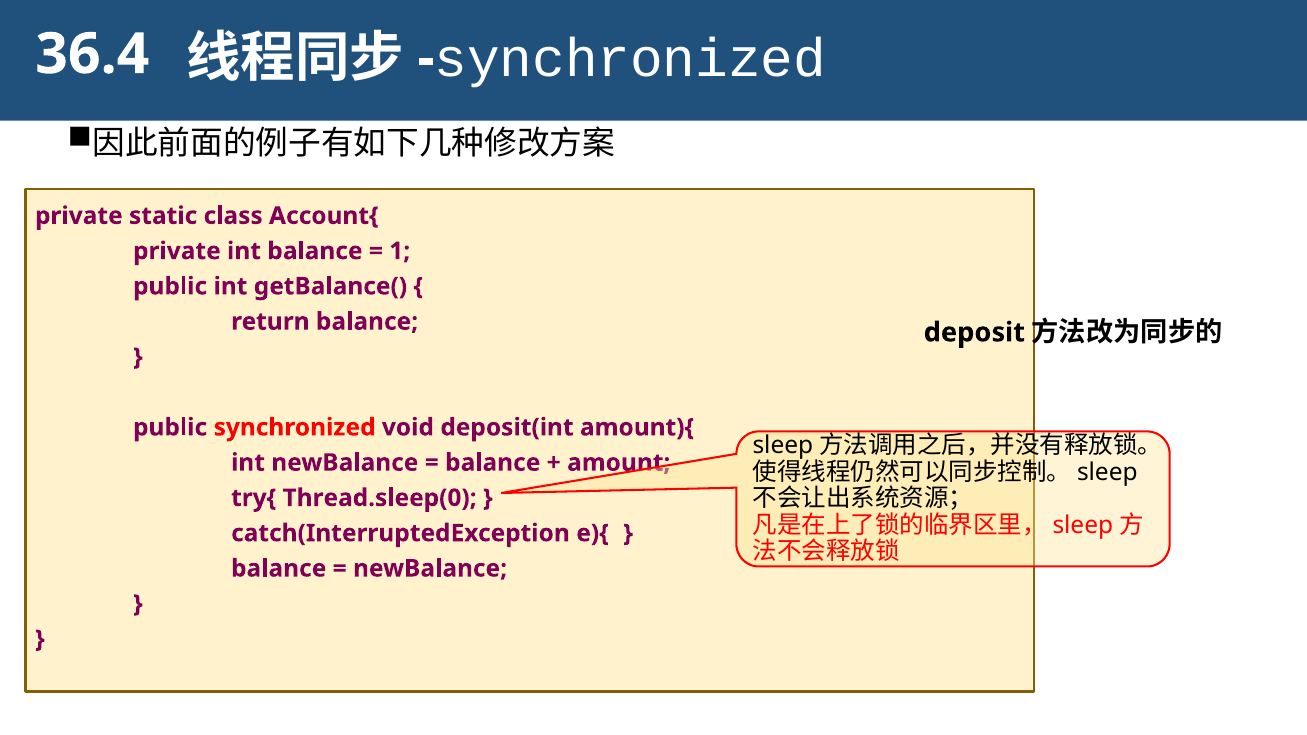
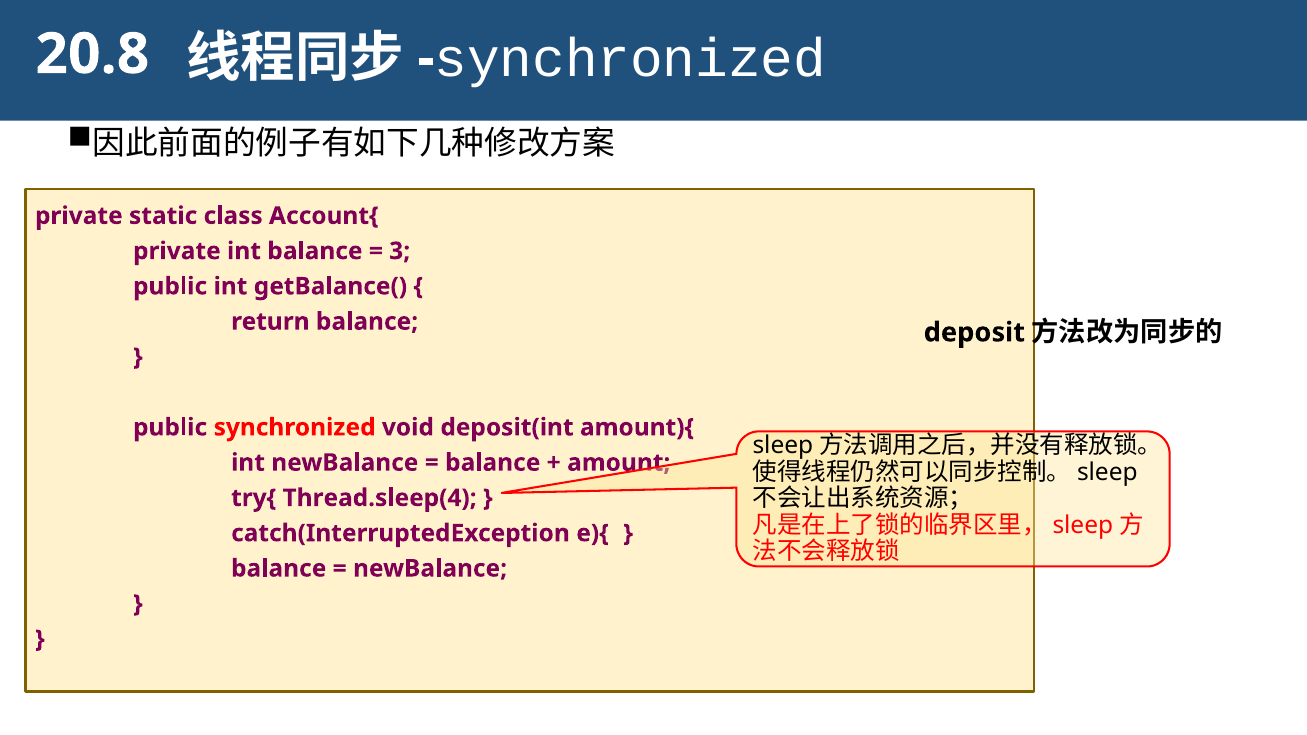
36.4: 36.4 -> 20.8
1: 1 -> 3
Thread.sleep(0: Thread.sleep(0 -> Thread.sleep(4
